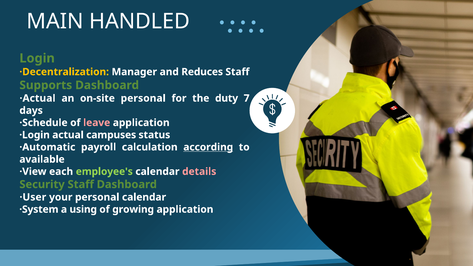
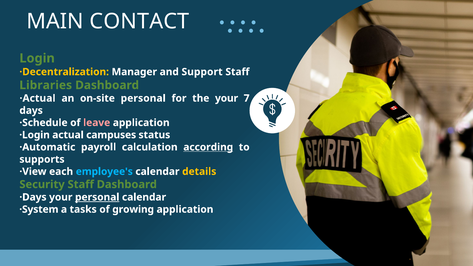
HANDLED: HANDLED -> CONTACT
Reduces: Reduces -> Support
Supports: Supports -> Libraries
the duty: duty -> your
available: available -> supports
employee's colour: light green -> light blue
details colour: pink -> yellow
·User: ·User -> ·Days
personal at (97, 197) underline: none -> present
using: using -> tasks
